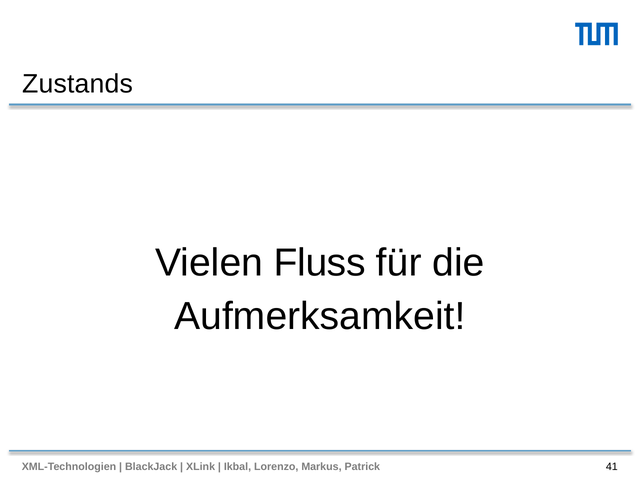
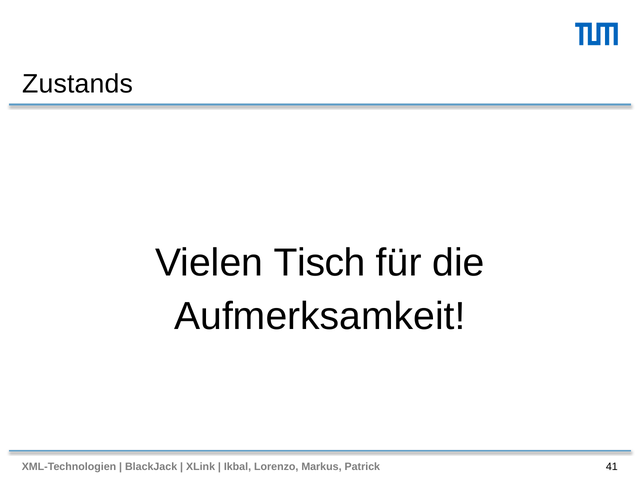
Fluss: Fluss -> Tisch
